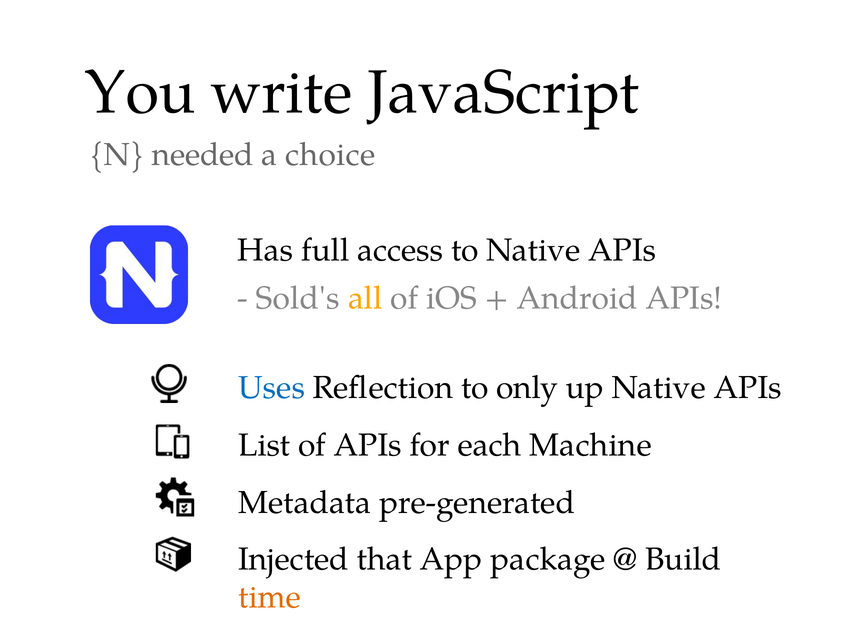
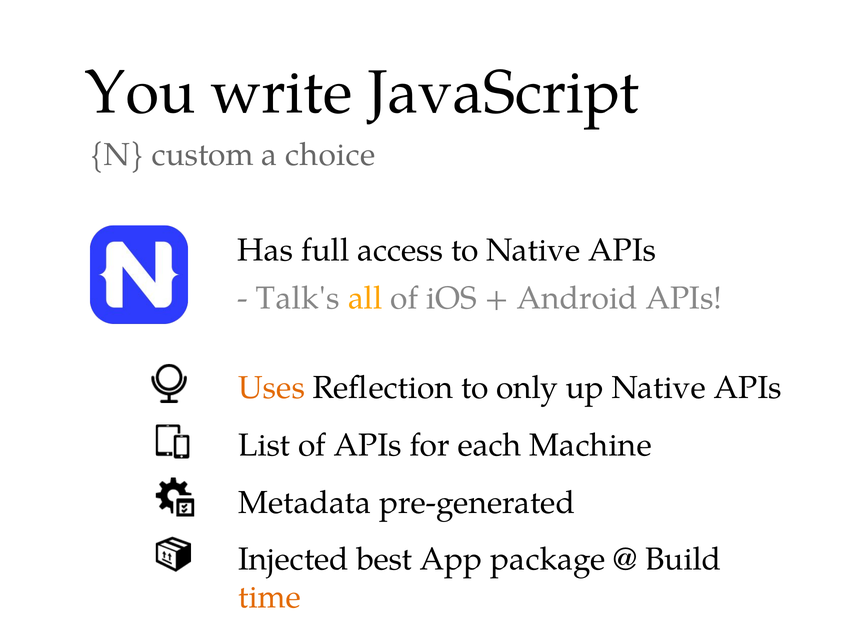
needed: needed -> custom
Sold's: Sold's -> Talk's
Uses colour: blue -> orange
that: that -> best
